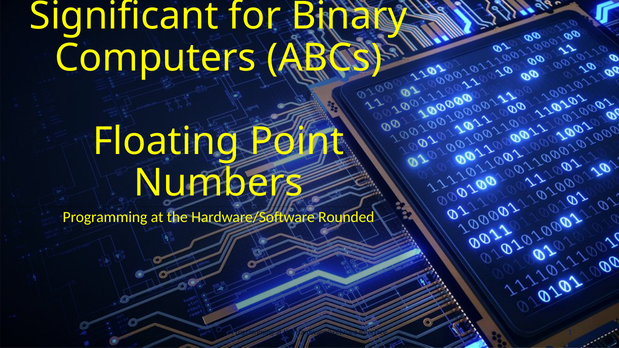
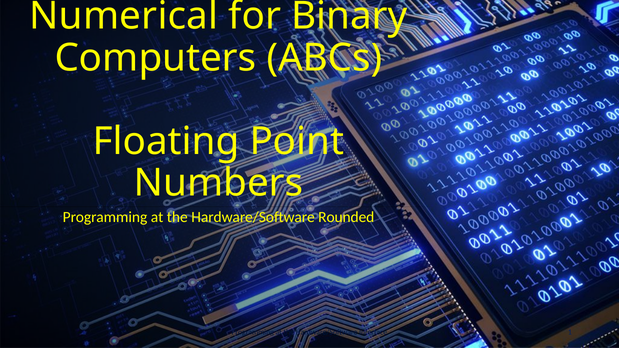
Significant: Significant -> Numerical
